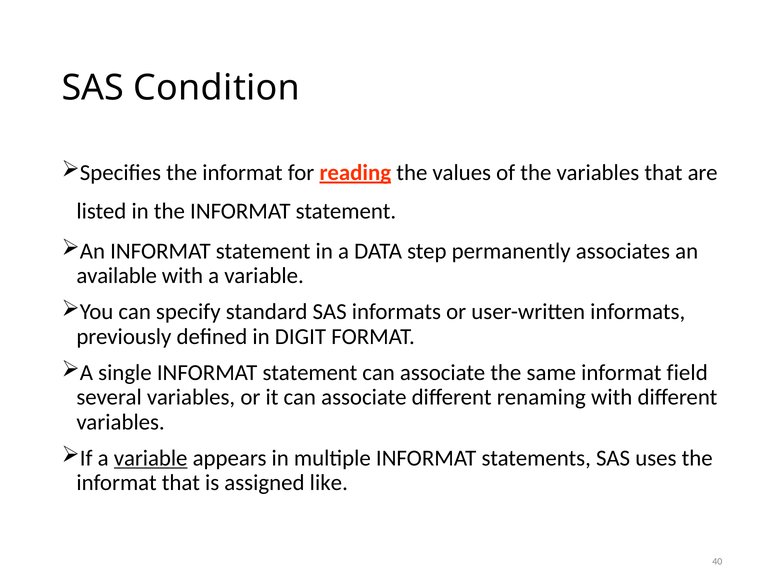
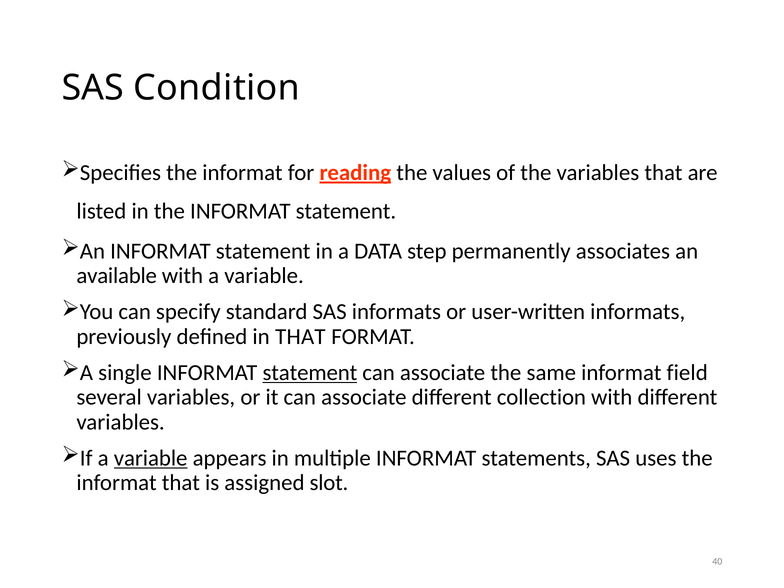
in DIGIT: DIGIT -> THAT
statement at (310, 373) underline: none -> present
renaming: renaming -> collection
like: like -> slot
